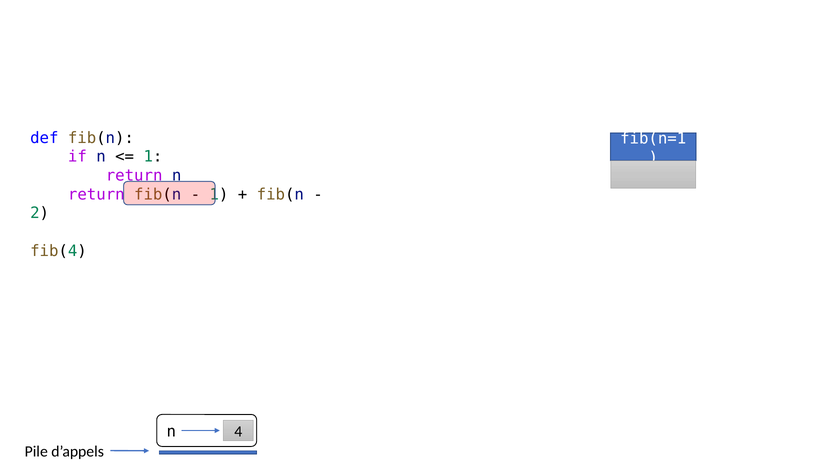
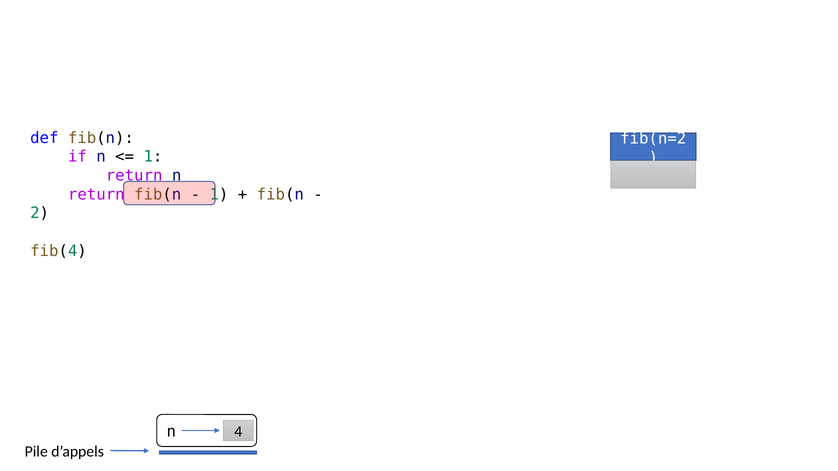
fib(n=1: fib(n=1 -> fib(n=2
